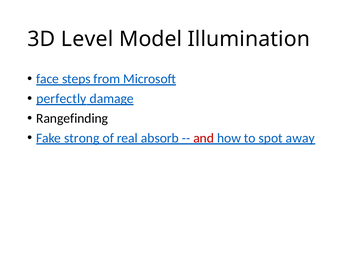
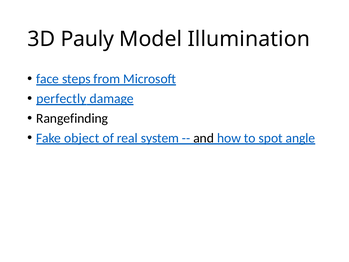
Level: Level -> Pauly
strong: strong -> object
absorb: absorb -> system
and colour: red -> black
away: away -> angle
